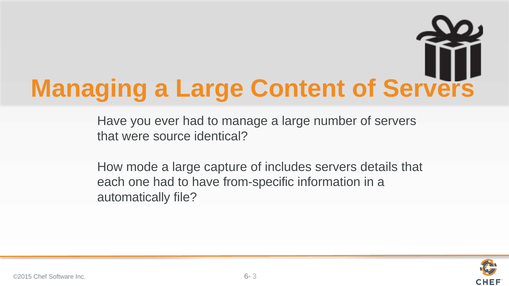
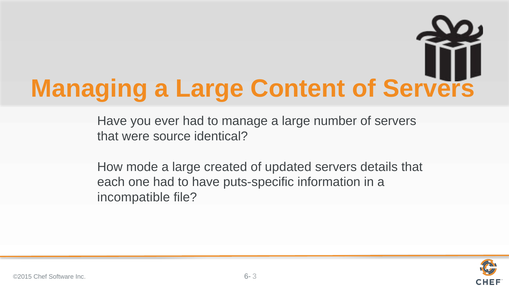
capture: capture -> created
includes: includes -> updated
from-specific: from-specific -> puts-specific
automatically: automatically -> incompatible
